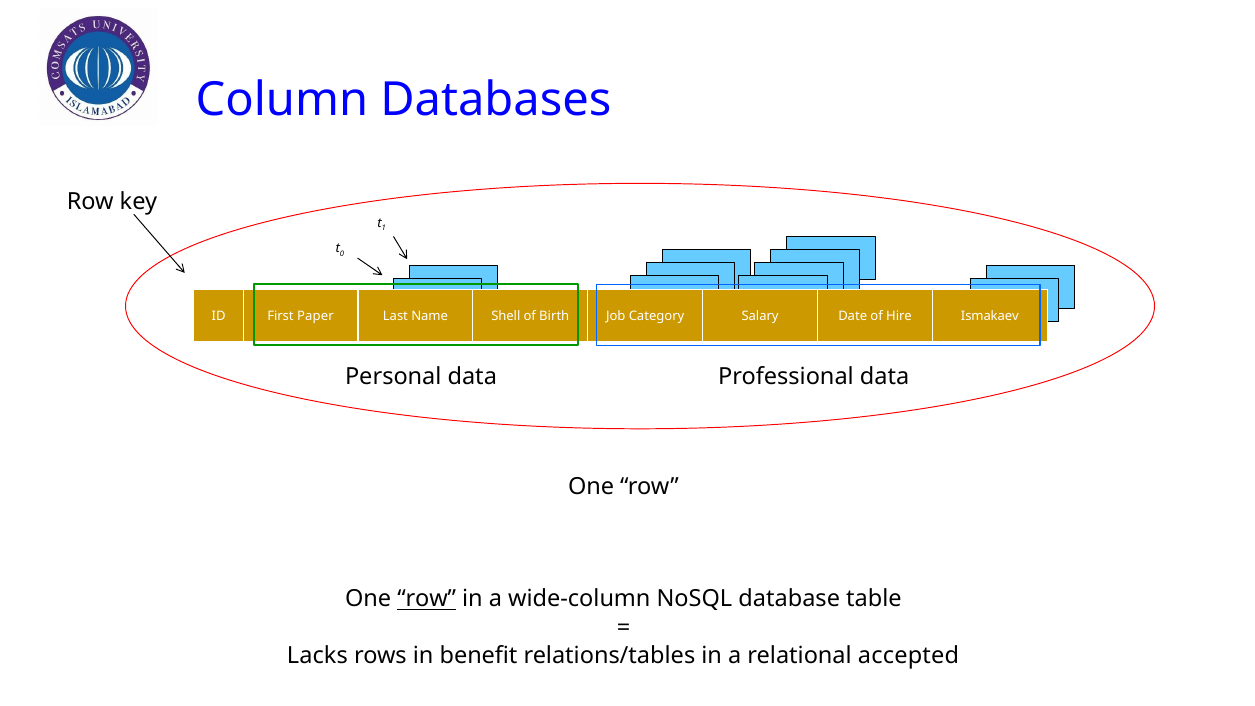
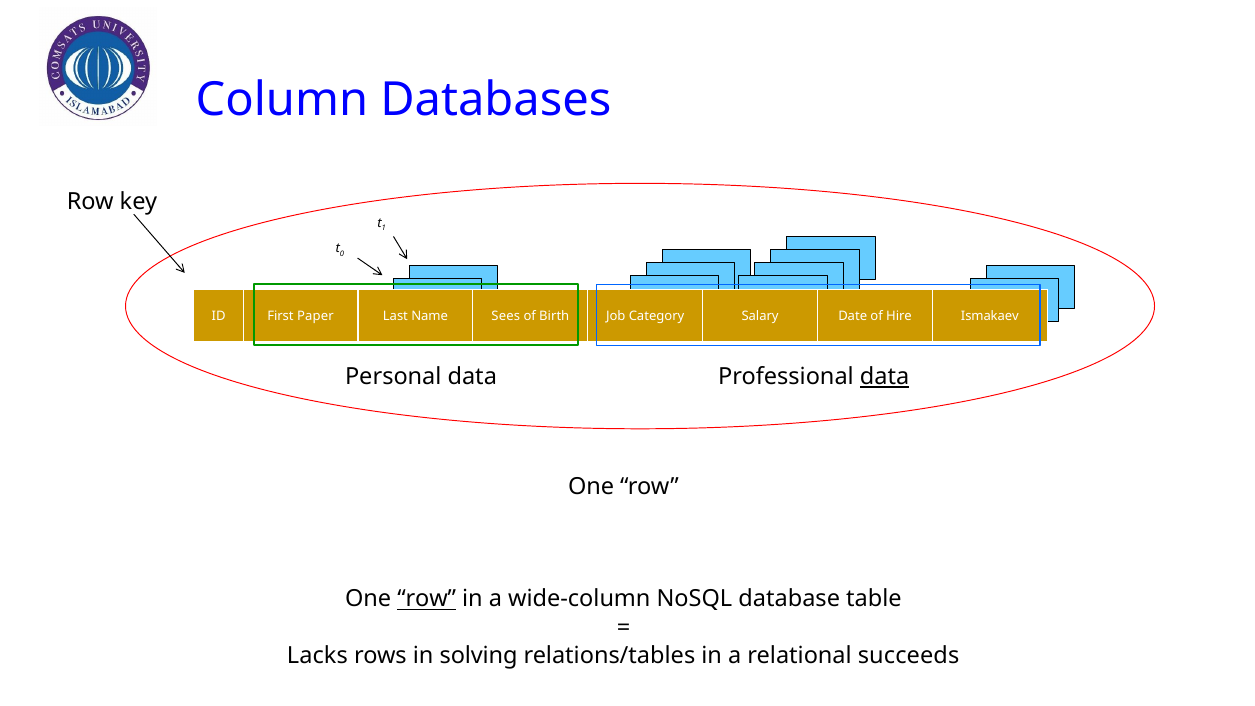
Shell: Shell -> Sees
data at (885, 377) underline: none -> present
benefit: benefit -> solving
accepted: accepted -> succeeds
